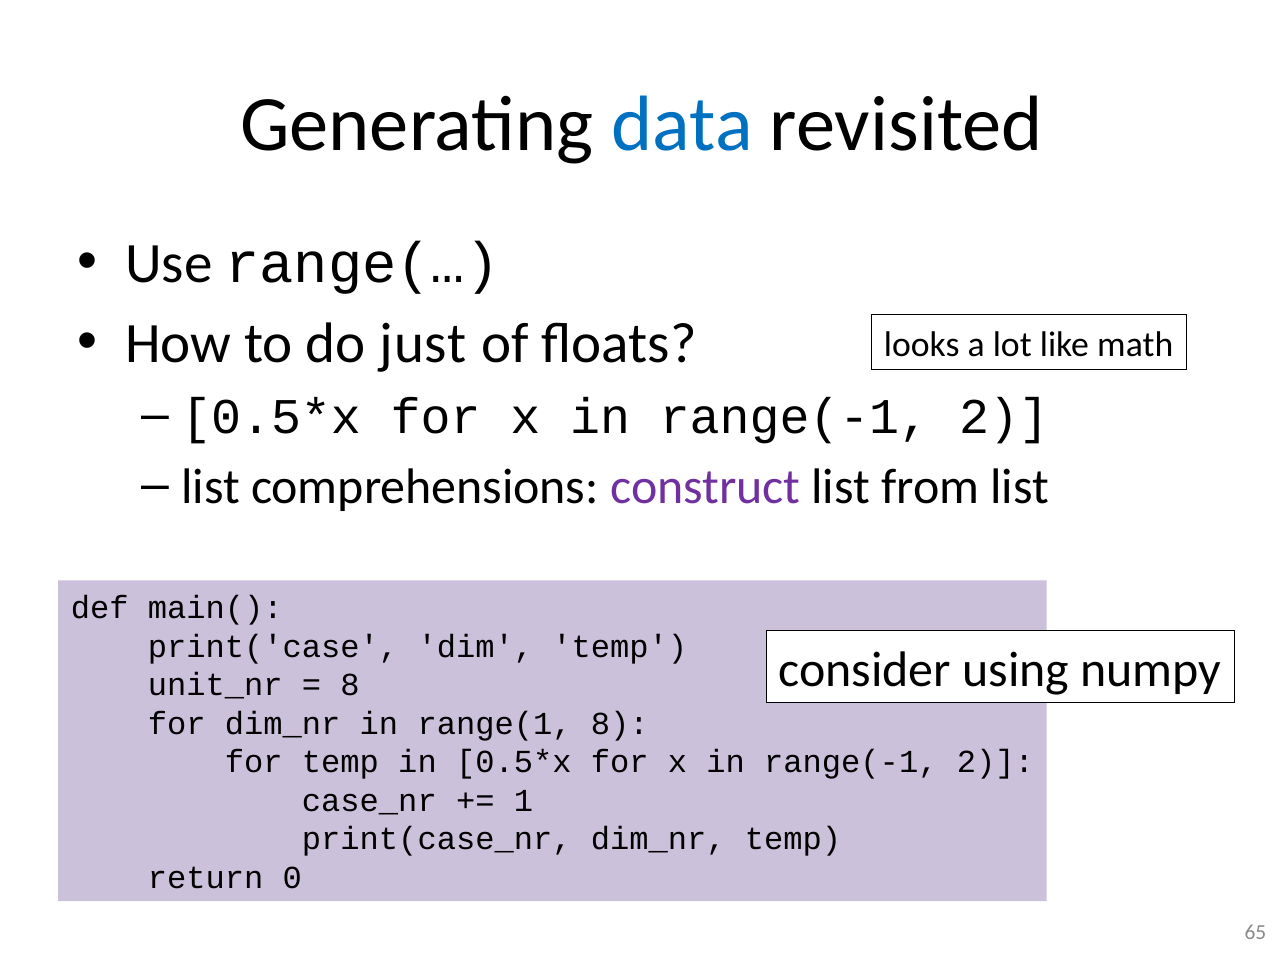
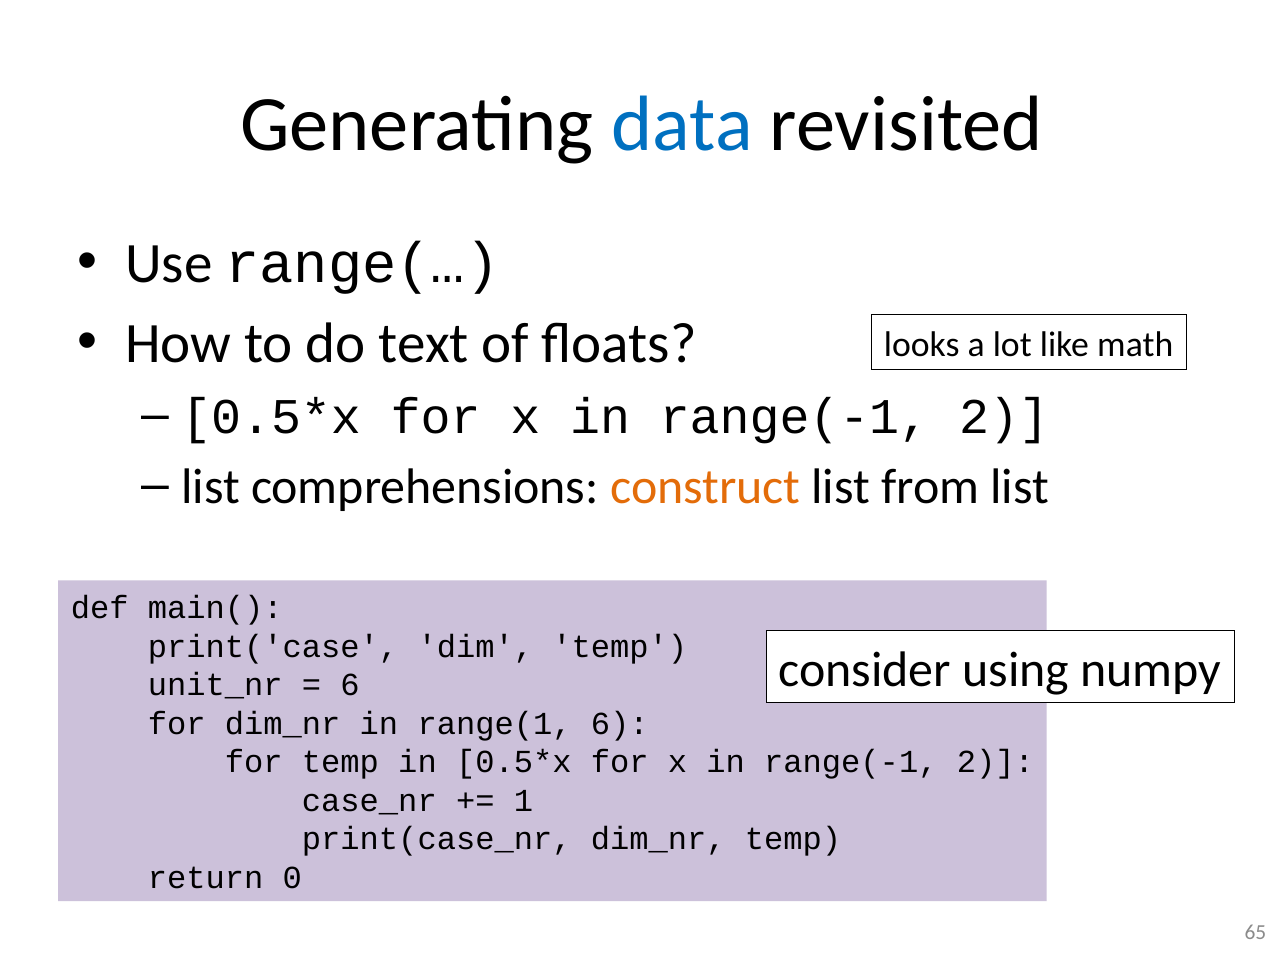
just: just -> text
construct colour: purple -> orange
8 at (350, 685): 8 -> 6
range(1 8: 8 -> 6
